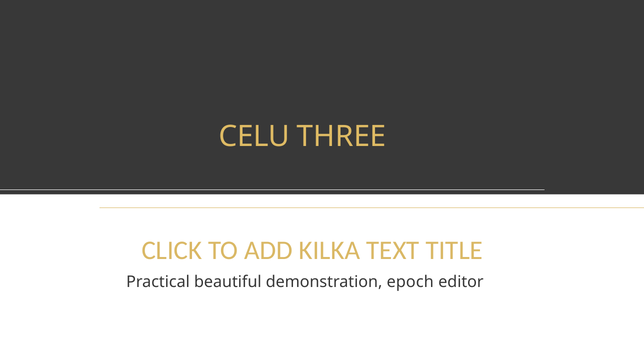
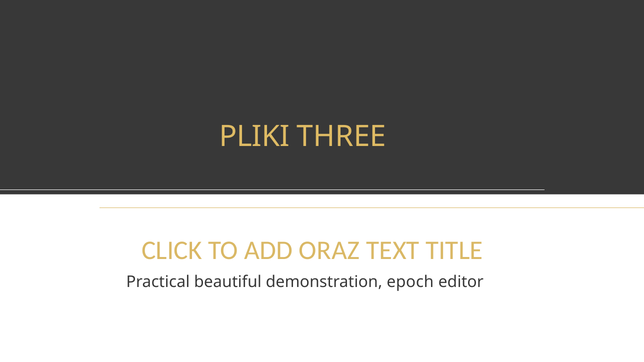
CELU: CELU -> PLIKI
KILKA: KILKA -> ORAZ
